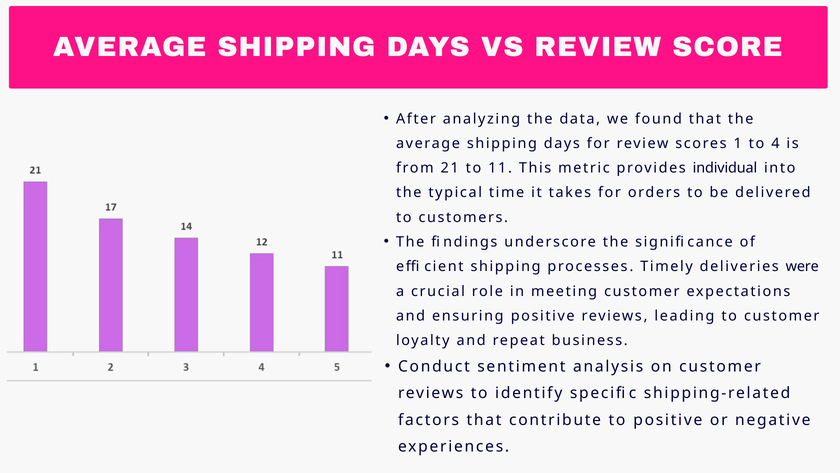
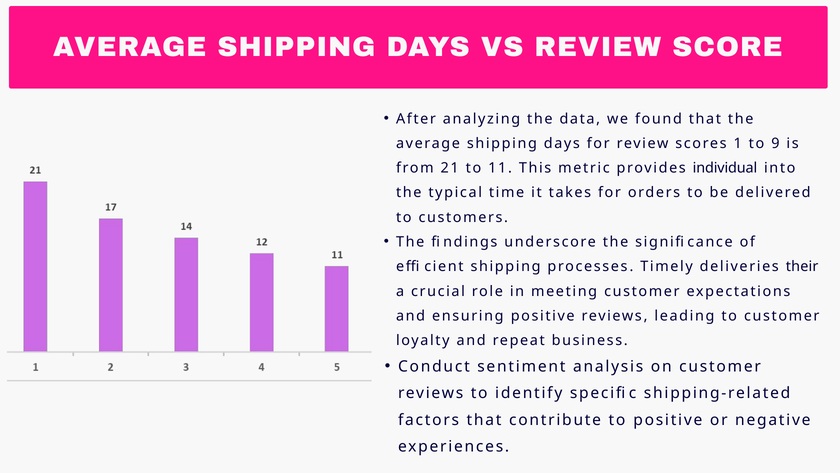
4: 4 -> 9
were: were -> their
